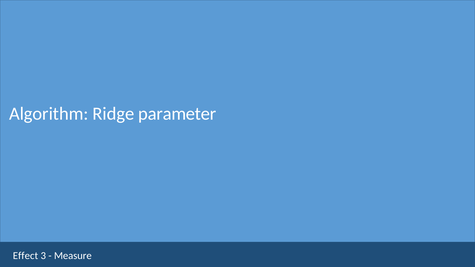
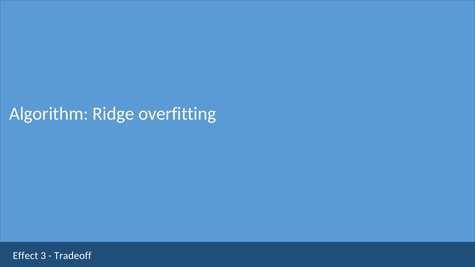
parameter: parameter -> overfitting
Measure: Measure -> Tradeoff
